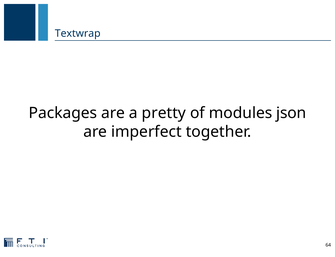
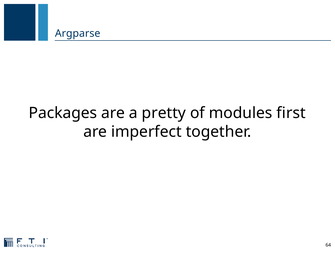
Textwrap: Textwrap -> Argparse
json: json -> first
